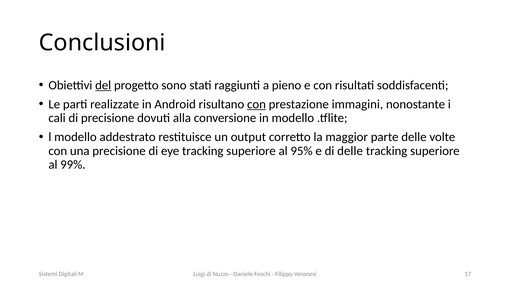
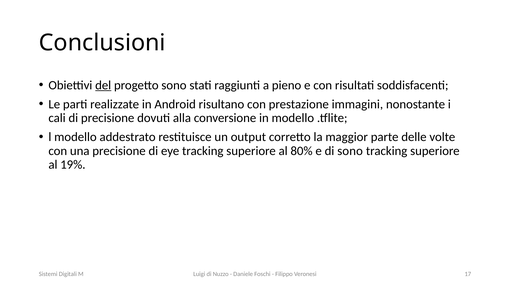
con at (257, 104) underline: present -> none
95%: 95% -> 80%
di delle: delle -> sono
99%: 99% -> 19%
